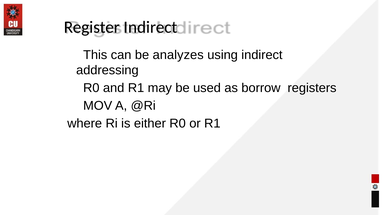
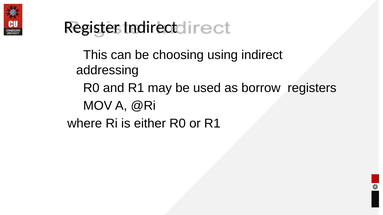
analyzes: analyzes -> choosing
